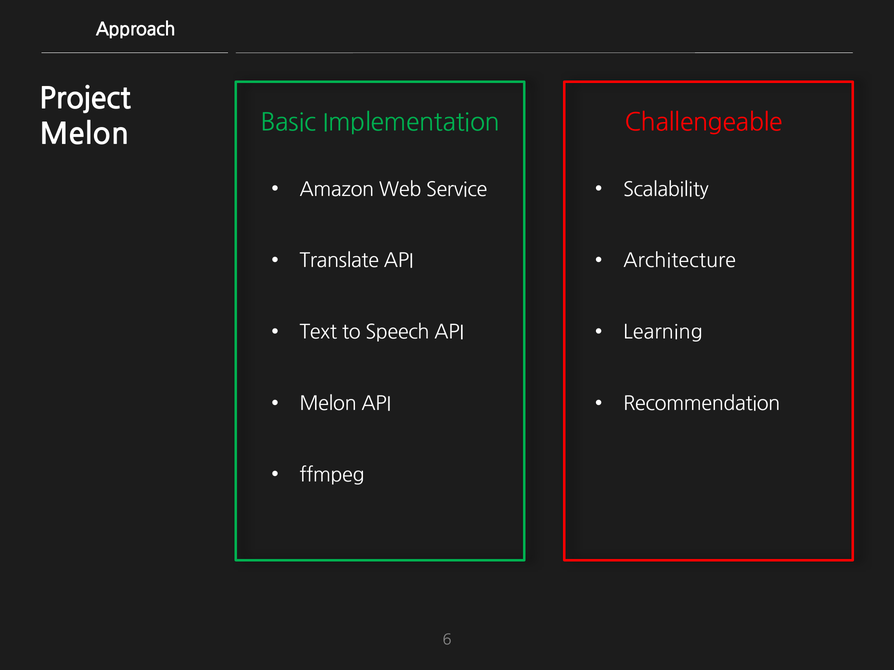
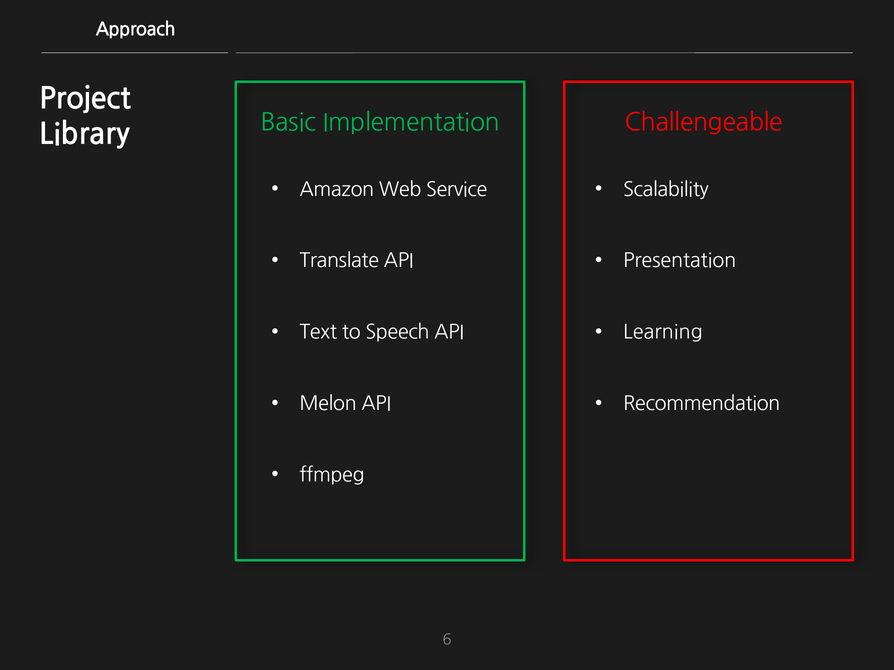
Melon at (84, 135): Melon -> Library
Architecture: Architecture -> Presentation
